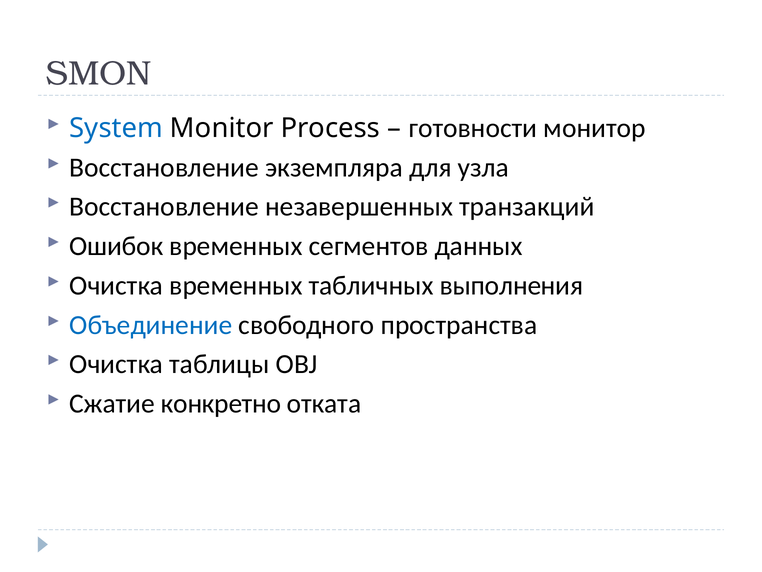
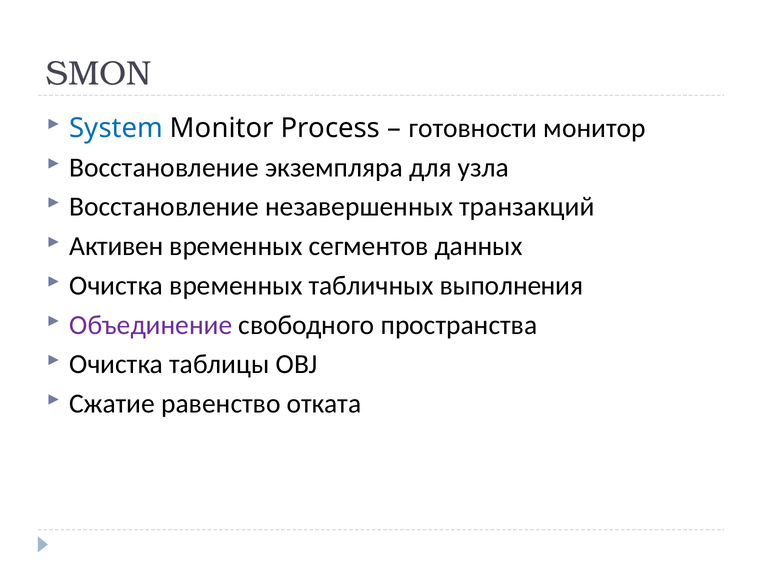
Ошибок: Ошибок -> Активен
Объединение colour: blue -> purple
конкретно: конкретно -> равенство
